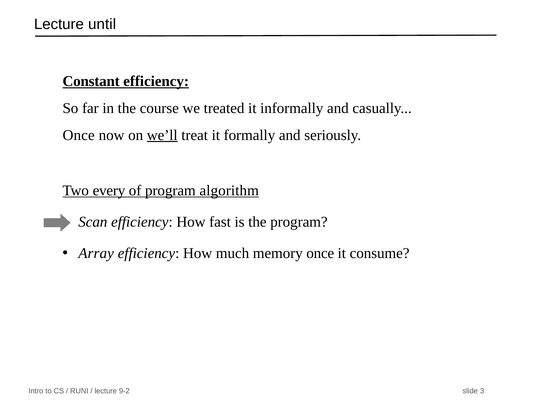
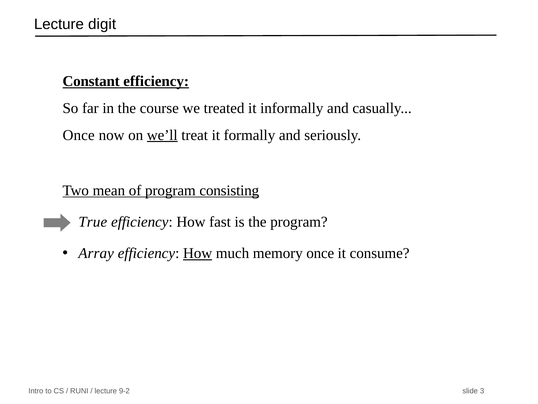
until: until -> digit
every: every -> mean
algorithm: algorithm -> consisting
Scan: Scan -> True
How at (198, 253) underline: none -> present
